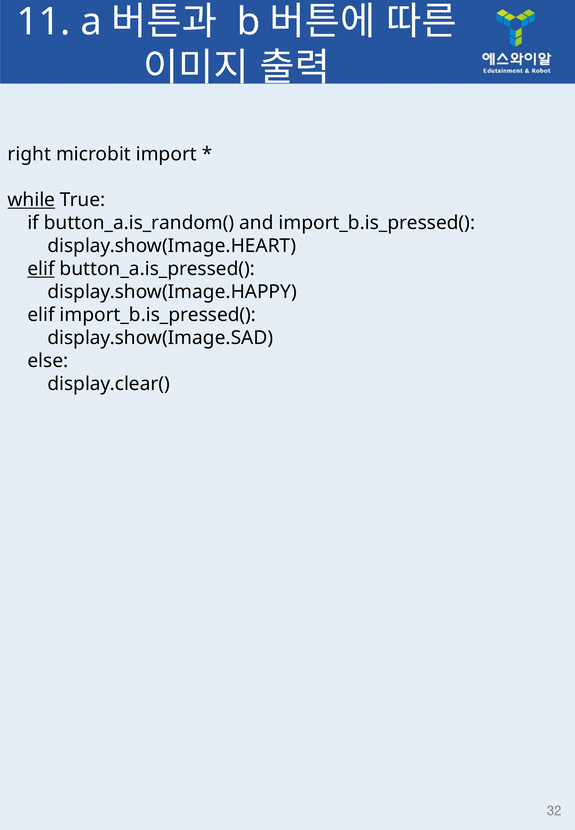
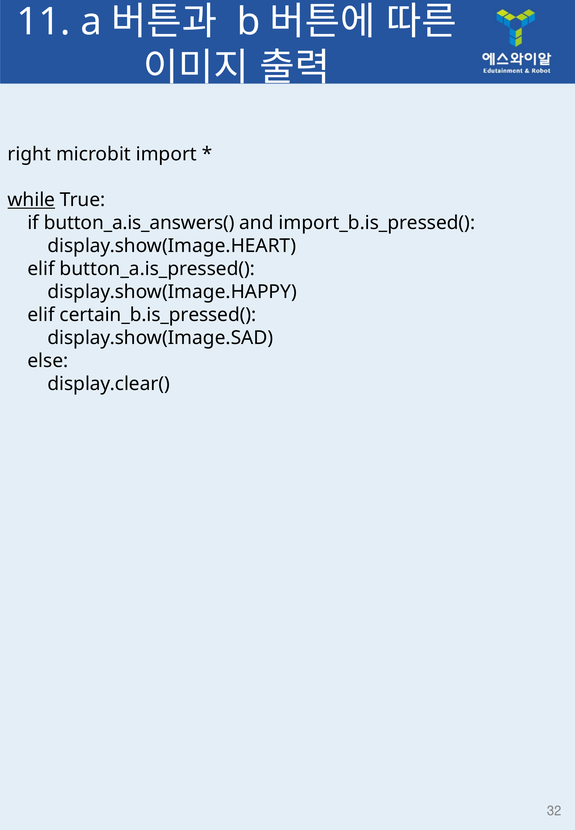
button_a.is_random(: button_a.is_random( -> button_a.is_answers(
elif at (41, 269) underline: present -> none
elif import_b.is_pressed(: import_b.is_pressed( -> certain_b.is_pressed(
